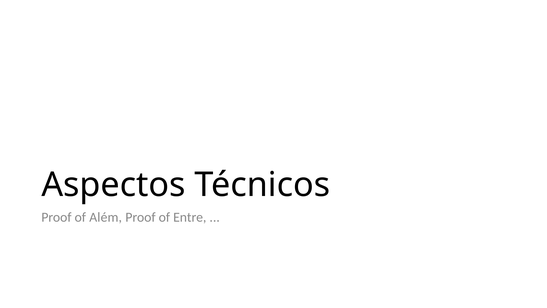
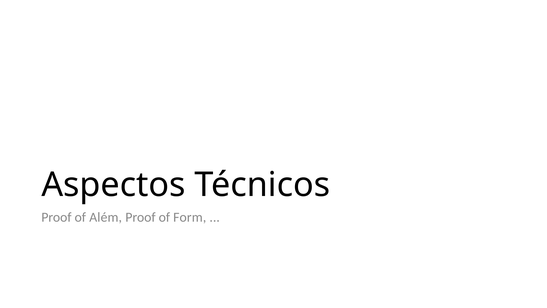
Entre: Entre -> Form
